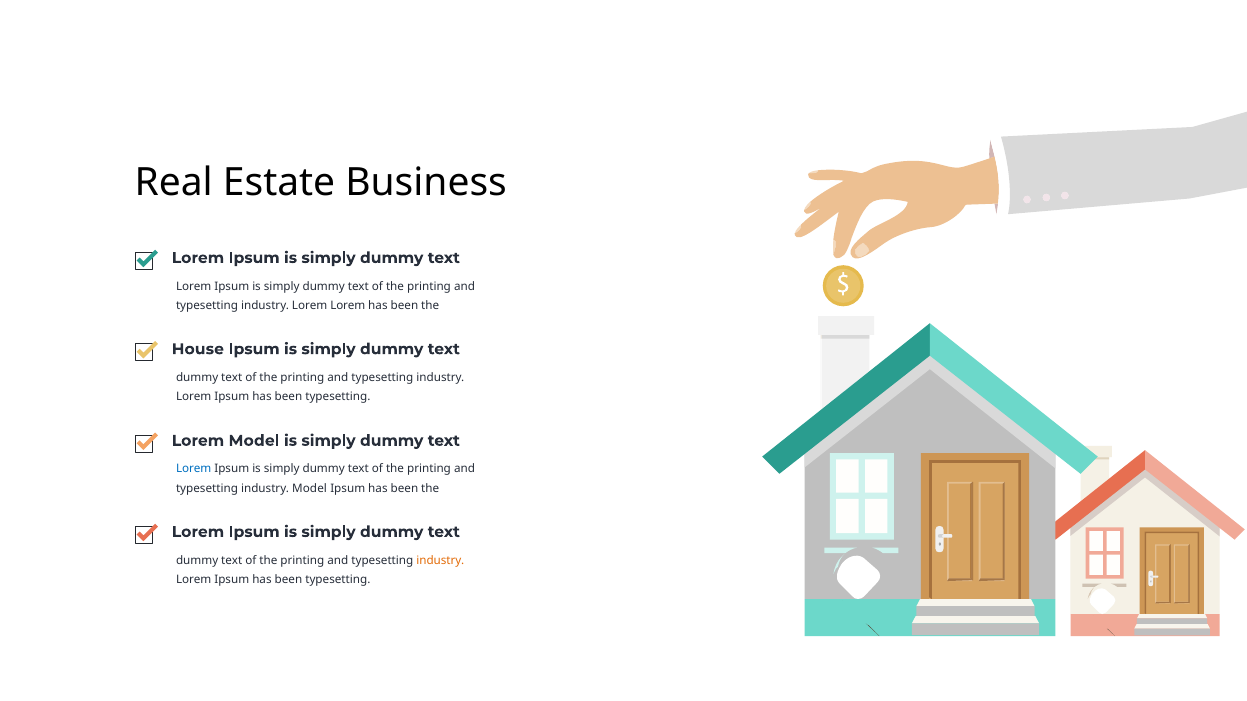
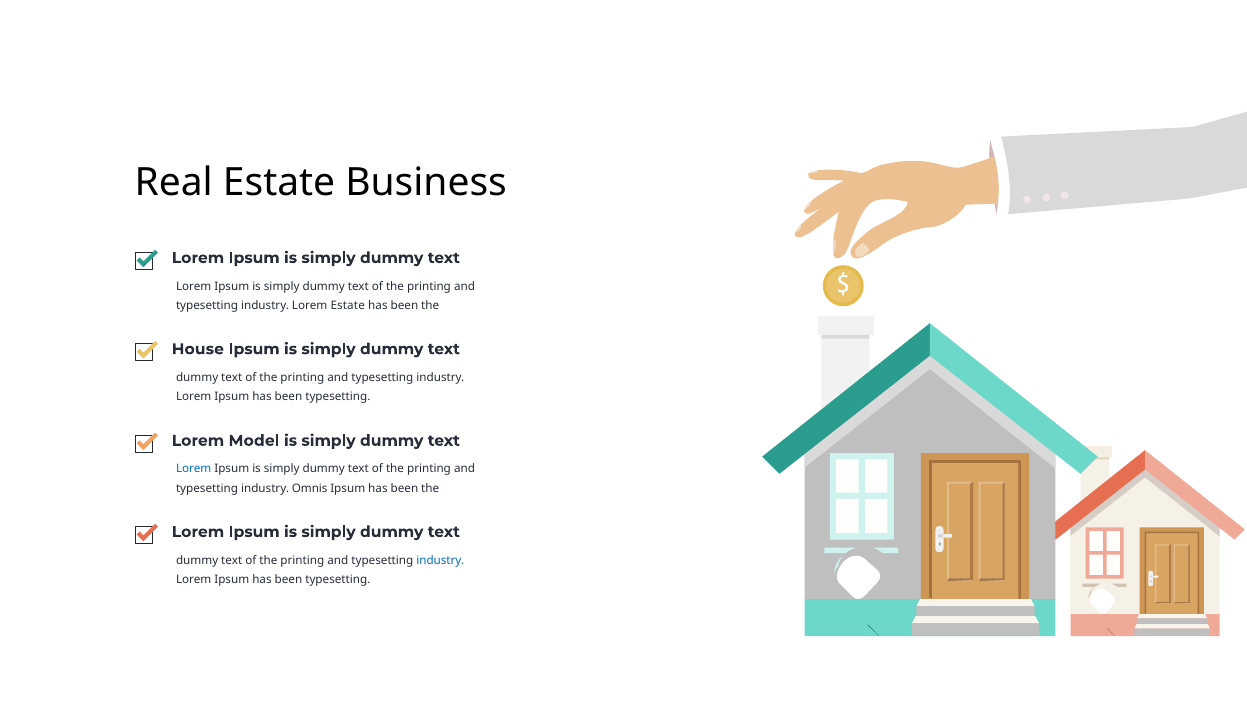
Lorem Lorem: Lorem -> Estate
industry Model: Model -> Omnis
industry at (440, 561) colour: orange -> blue
